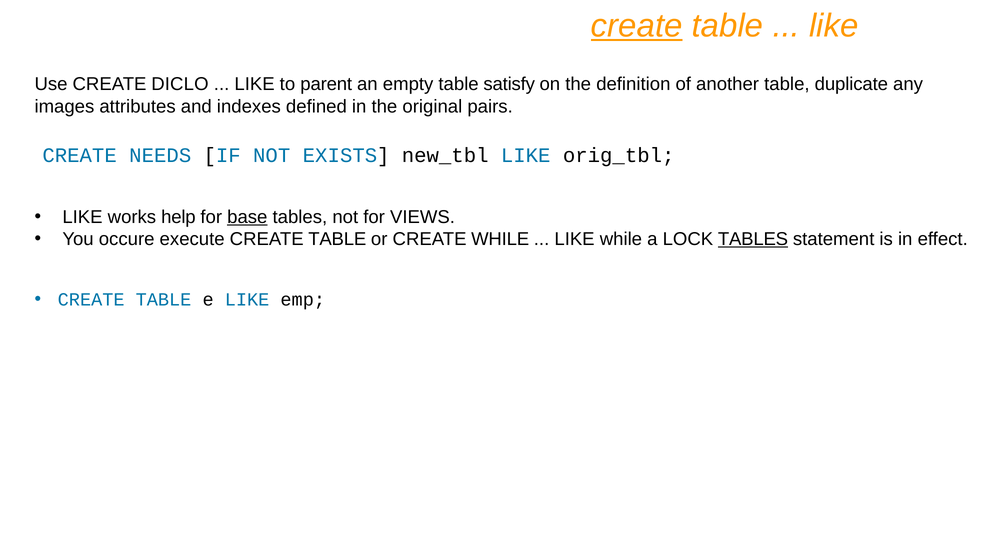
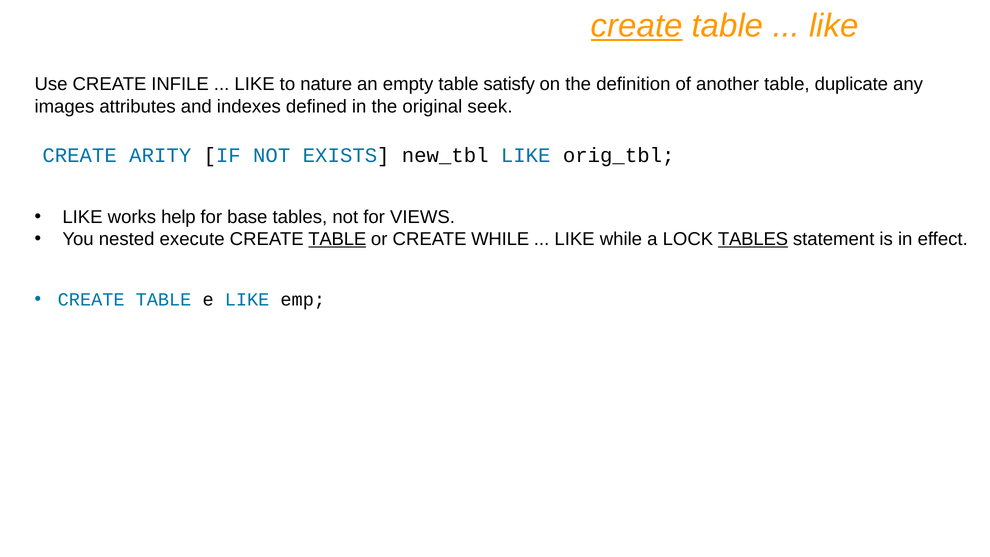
DICLO: DICLO -> INFILE
parent: parent -> nature
pairs: pairs -> seek
NEEDS: NEEDS -> ARITY
base underline: present -> none
occure: occure -> nested
TABLE at (337, 239) underline: none -> present
